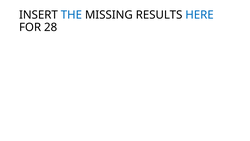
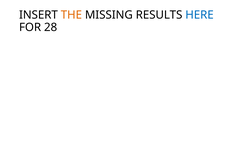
THE colour: blue -> orange
